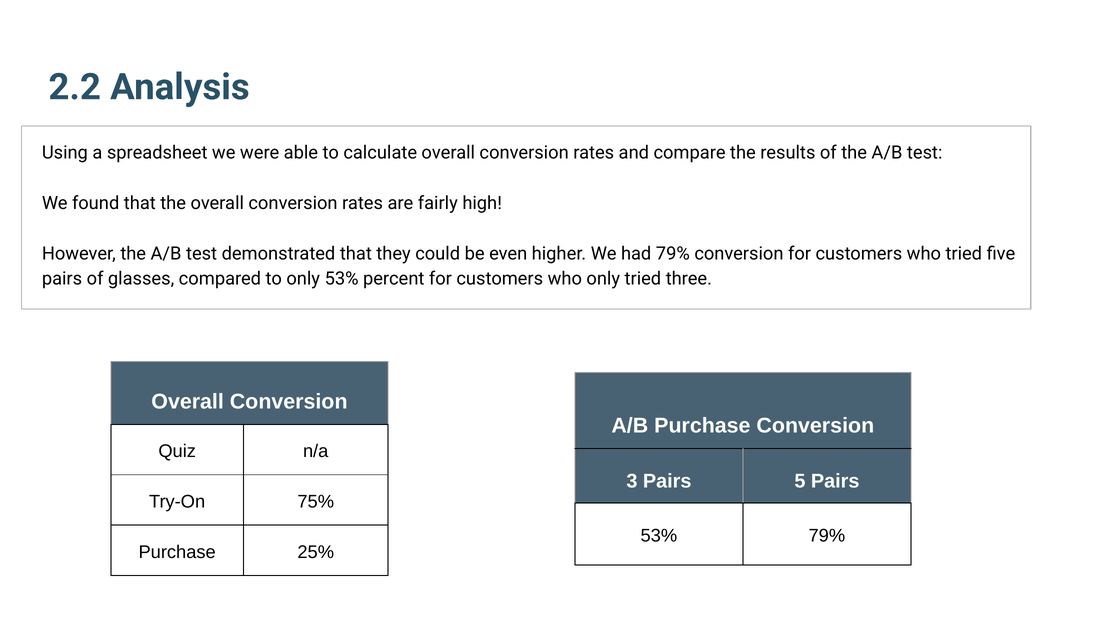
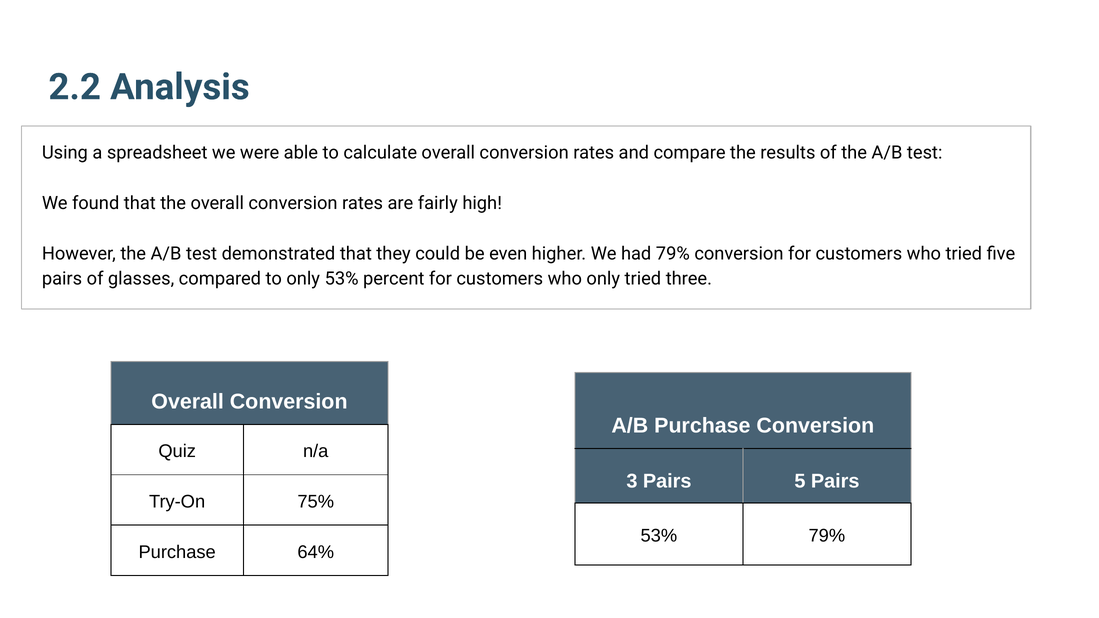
25%: 25% -> 64%
